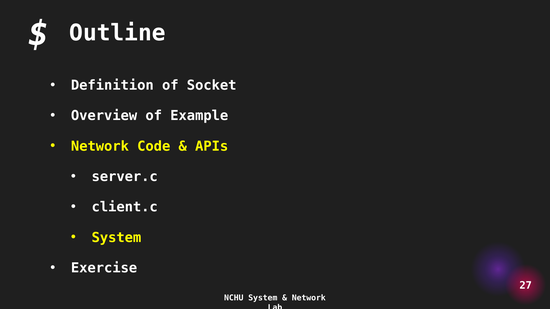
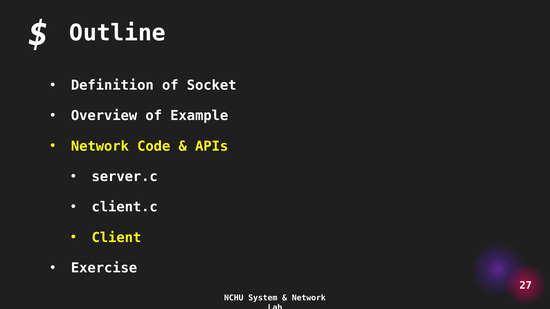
System at (116, 238): System -> Client
